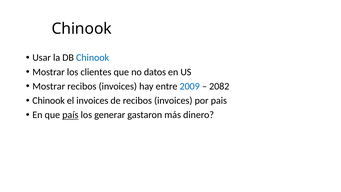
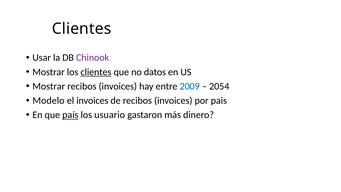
Chinook at (82, 29): Chinook -> Clientes
Chinook at (93, 58) colour: blue -> purple
clientes at (96, 72) underline: none -> present
2082: 2082 -> 2054
Chinook at (49, 101): Chinook -> Modelo
generar: generar -> usuario
